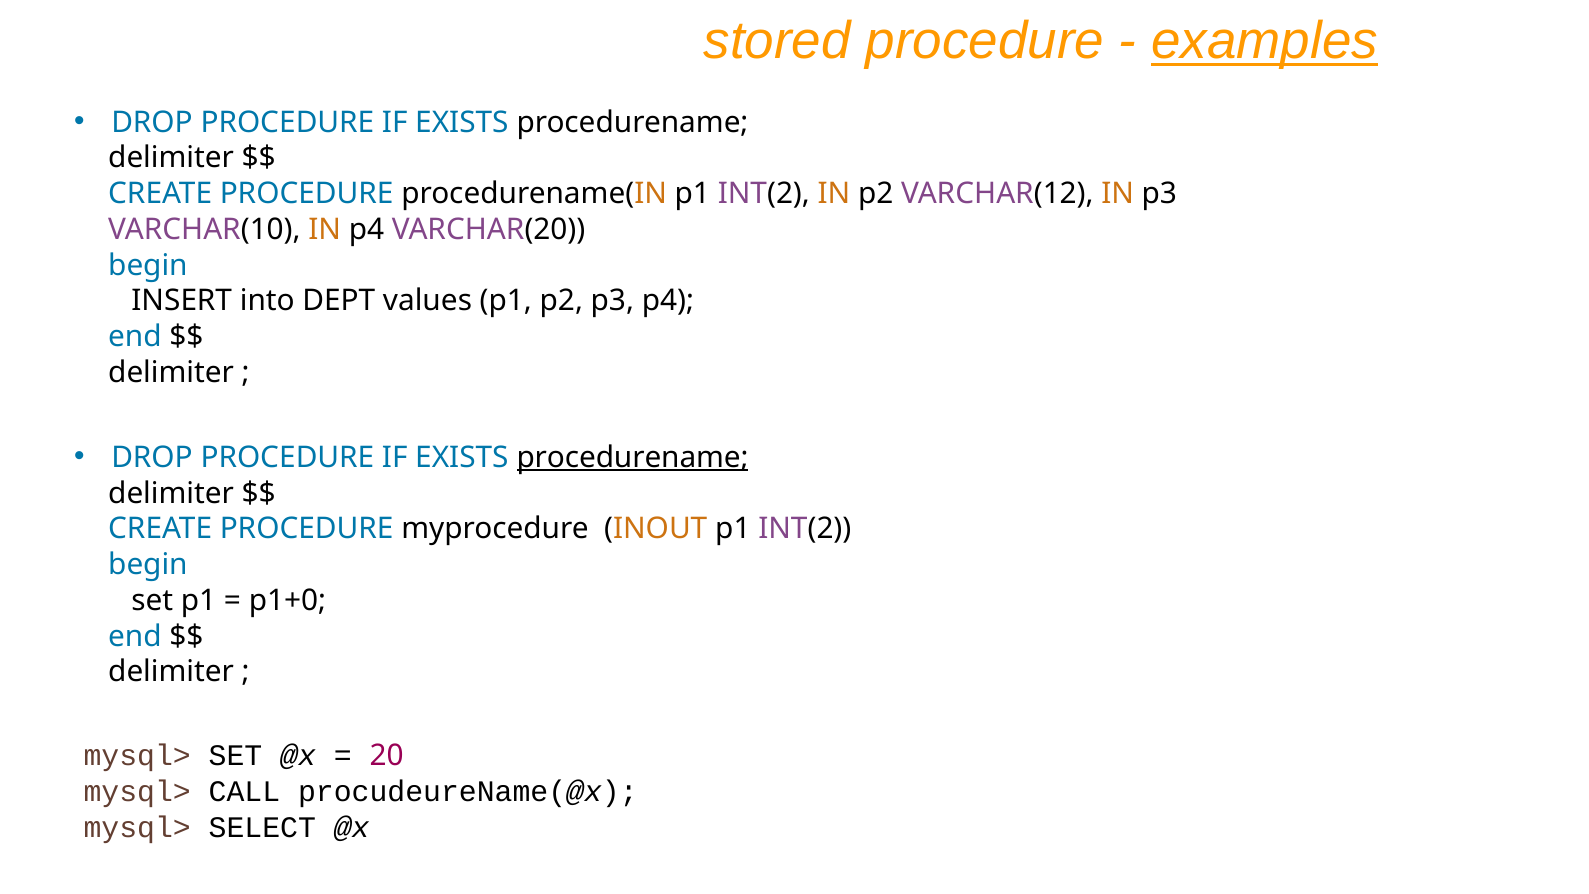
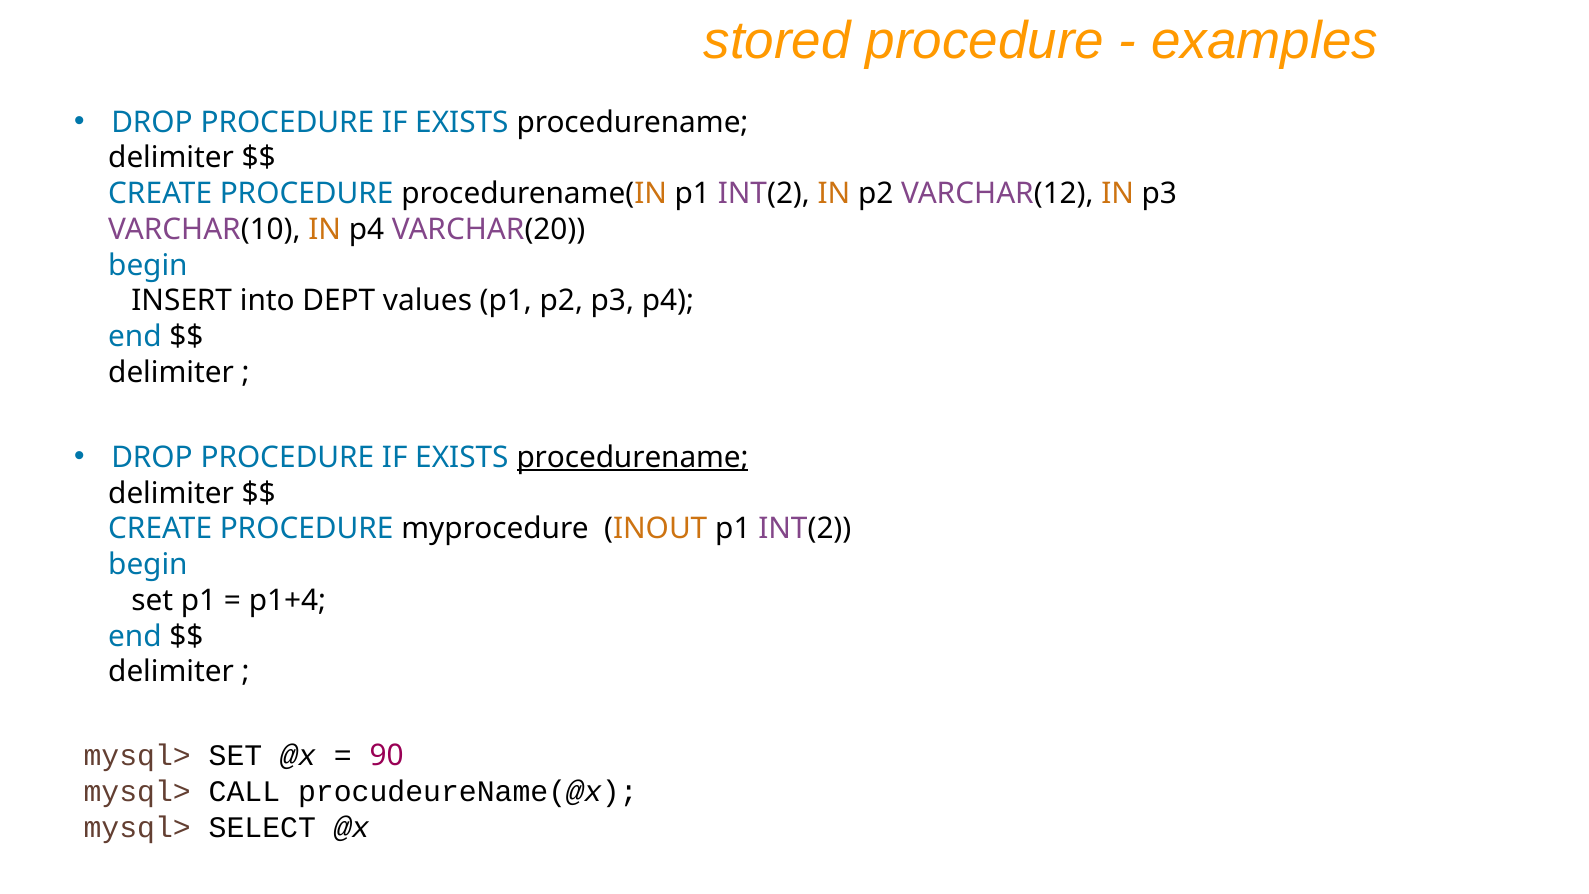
examples underline: present -> none
p1+0: p1+0 -> p1+4
20: 20 -> 90
